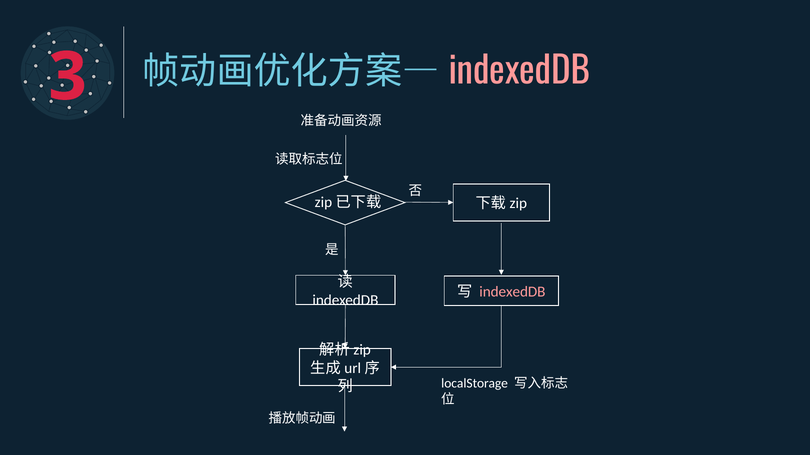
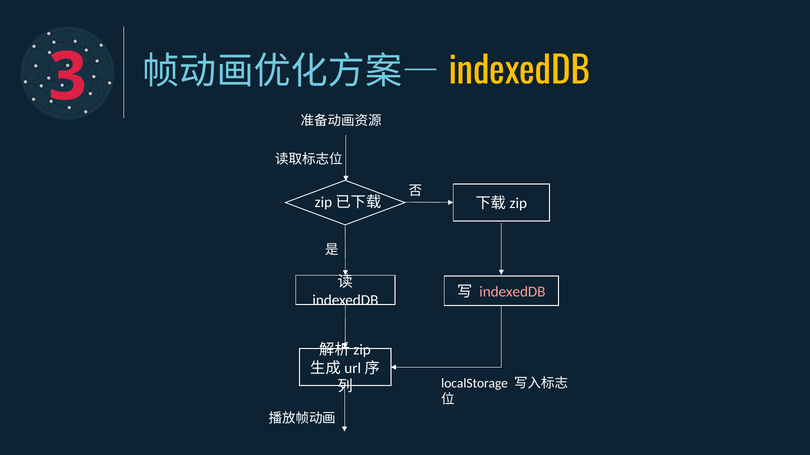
indexedDB at (519, 72) colour: pink -> yellow
